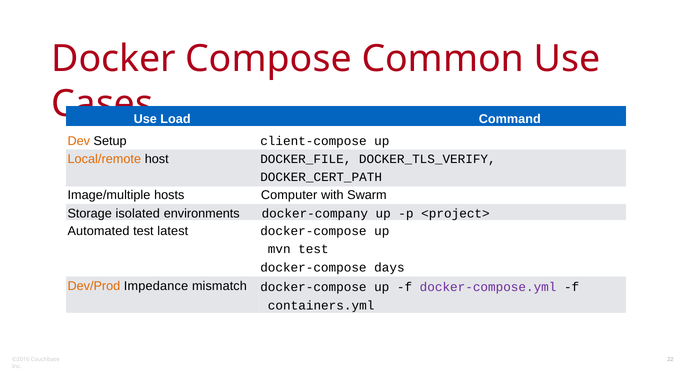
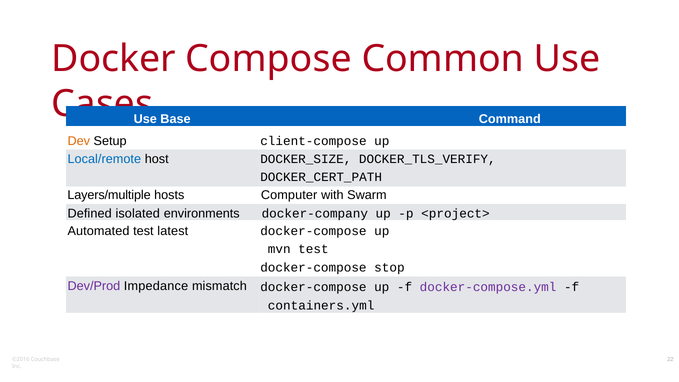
Load: Load -> Base
Local/remote colour: orange -> blue
DOCKER_FILE: DOCKER_FILE -> DOCKER_SIZE
Image/multiple: Image/multiple -> Layers/multiple
Storage: Storage -> Defined
days: days -> stop
Dev/Prod colour: orange -> purple
